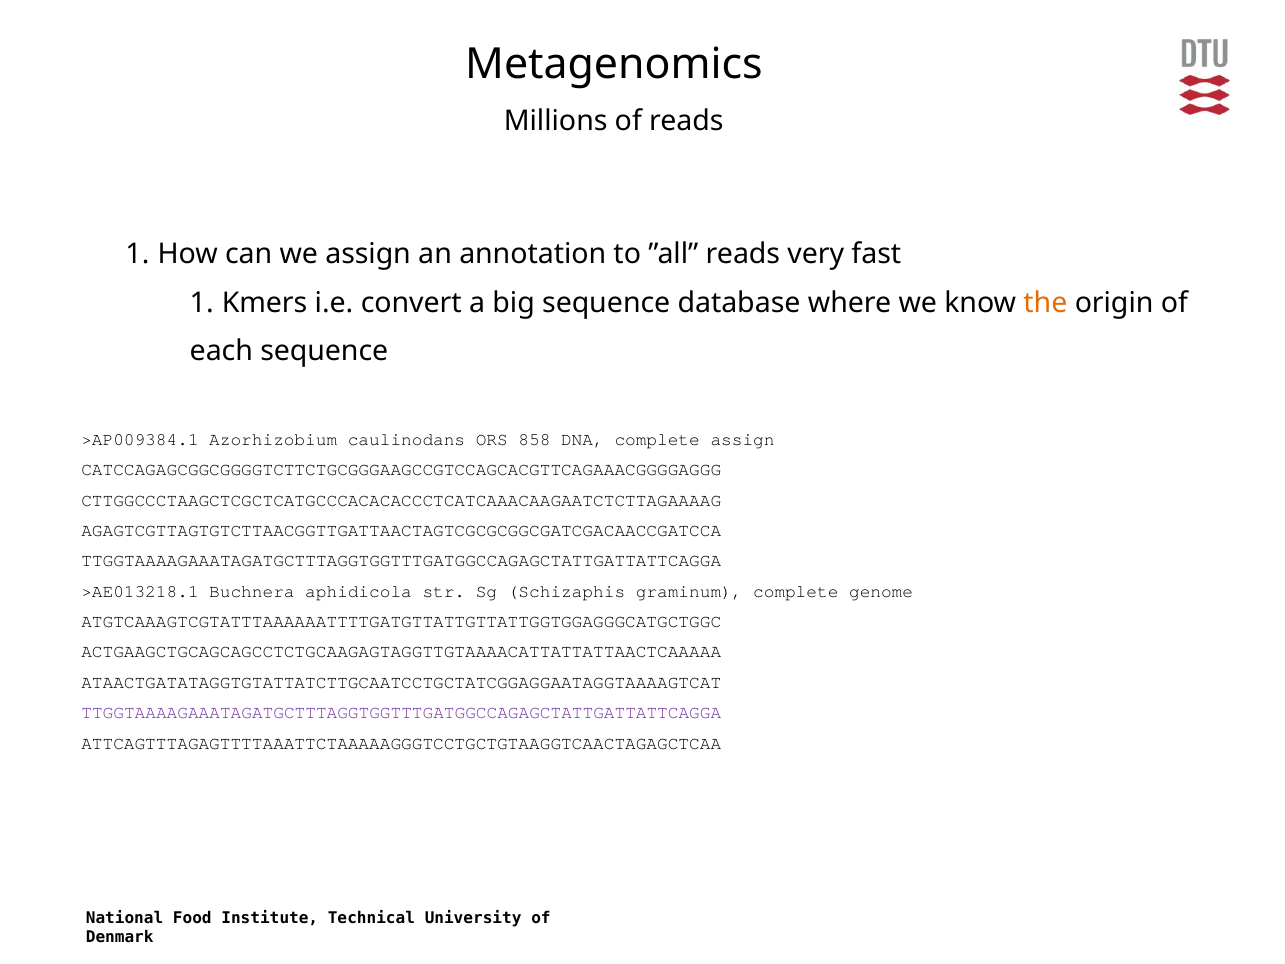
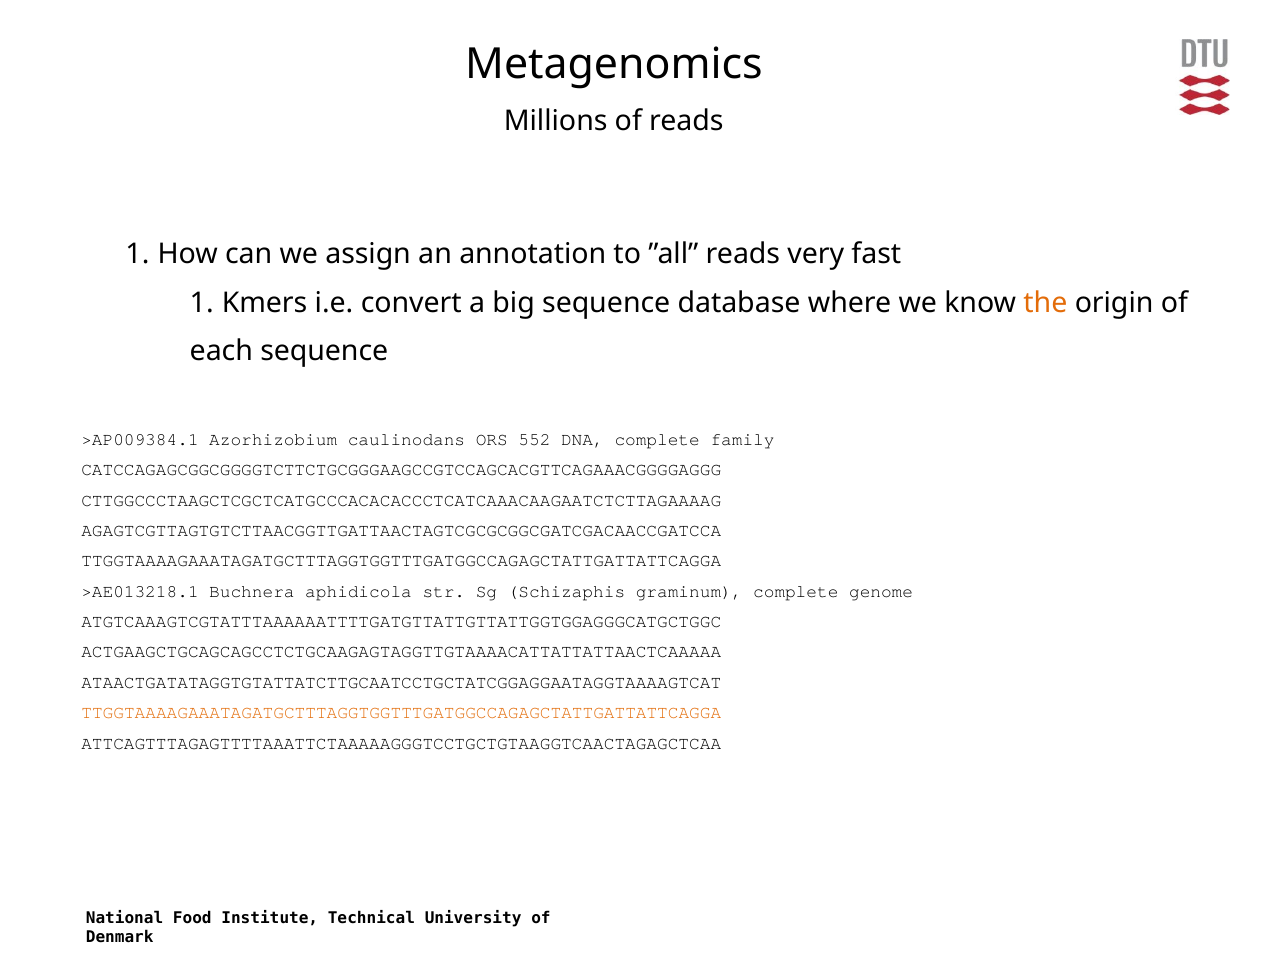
858: 858 -> 552
complete assign: assign -> family
TTGGTAAAAGAAATAGATGCTTTAGGTGGTTTGATGGCCAGAGCTATTGATTATTCAGGA at (401, 713) colour: purple -> orange
